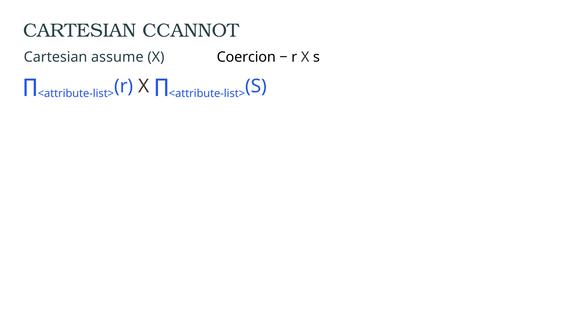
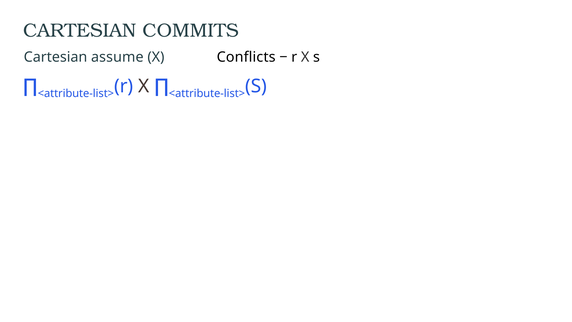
CCANNOT: CCANNOT -> COMMITS
Coercion: Coercion -> Conflicts
